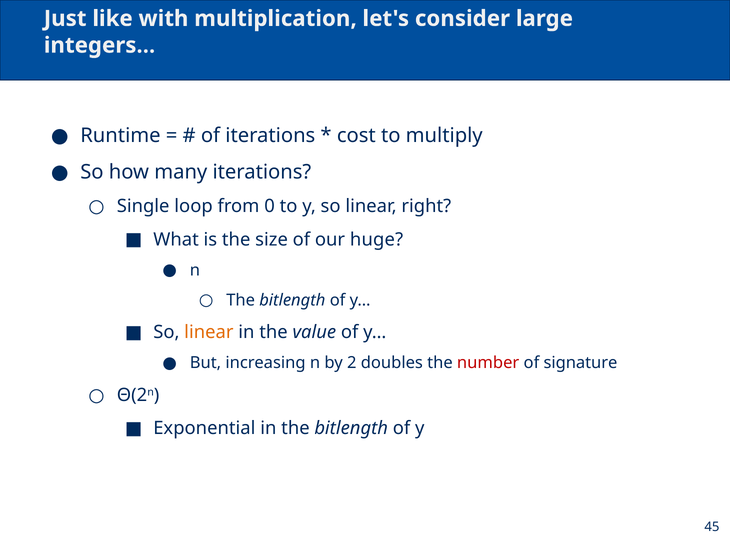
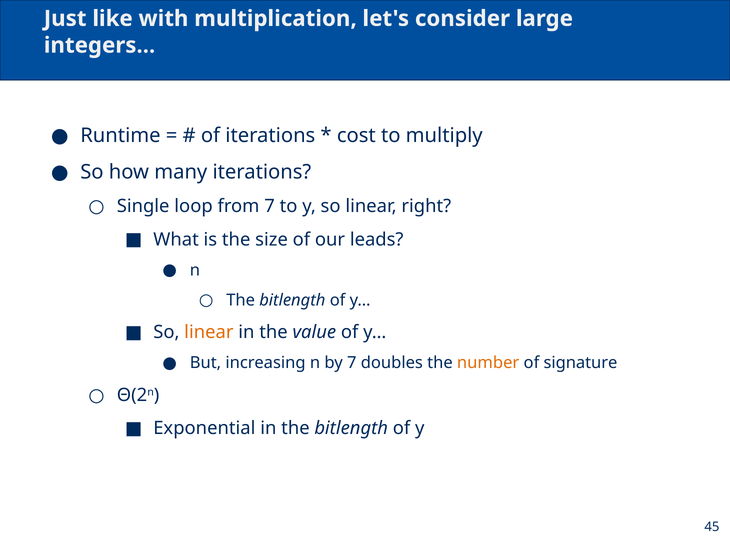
from 0: 0 -> 7
huge: huge -> leads
by 2: 2 -> 7
number colour: red -> orange
